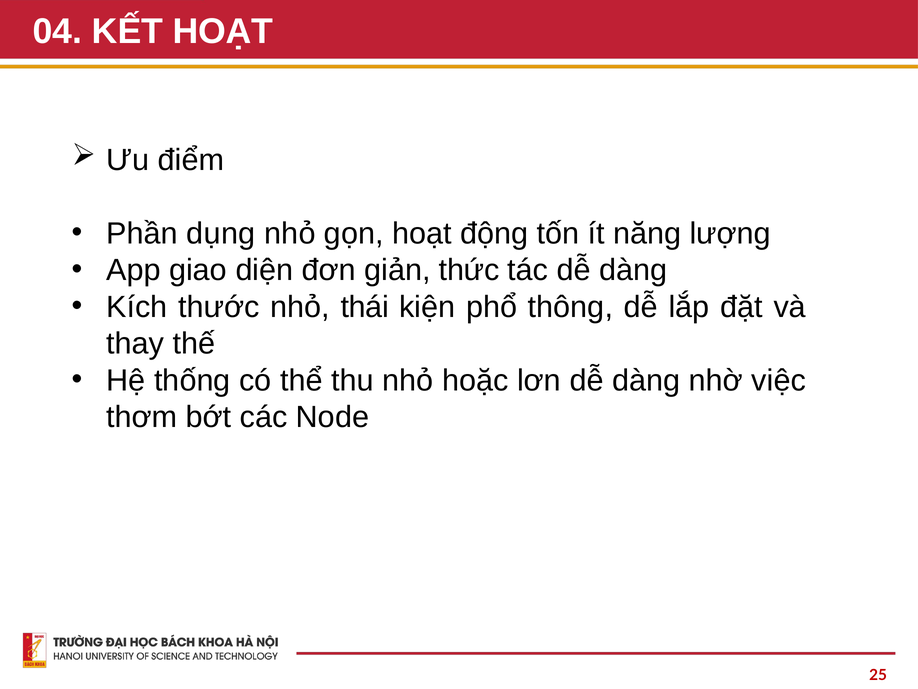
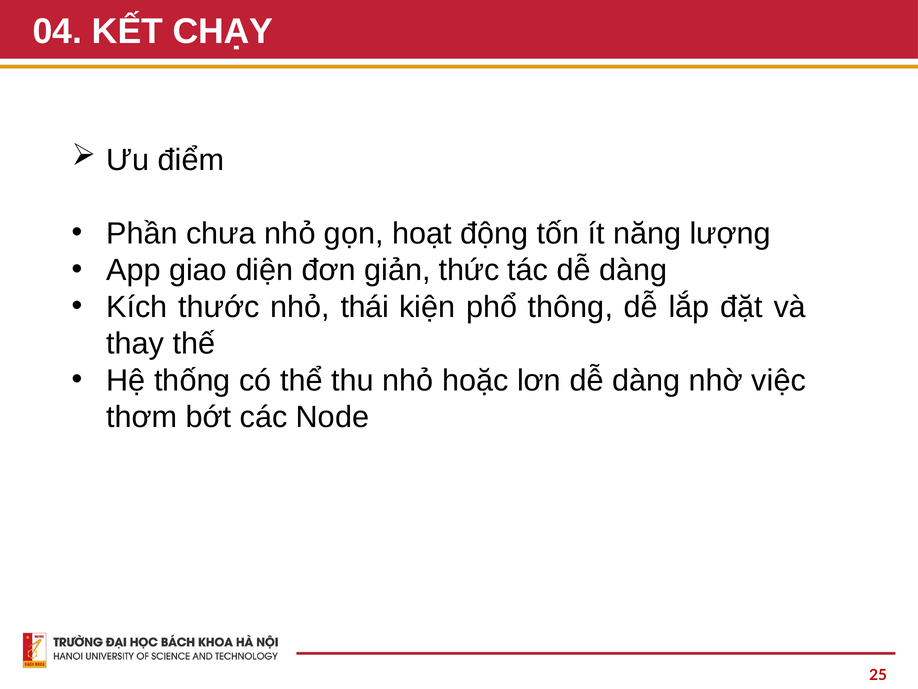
KẾT HOẠT: HOẠT -> CHẠY
dụng: dụng -> chưa
